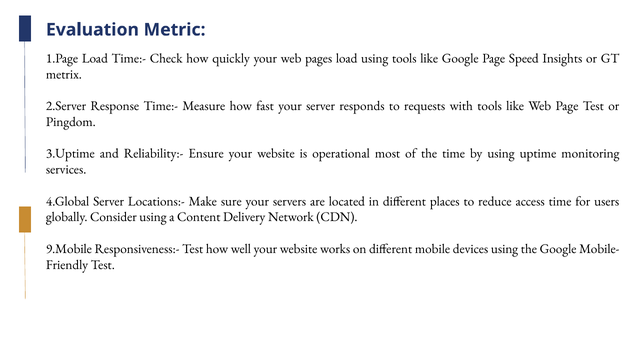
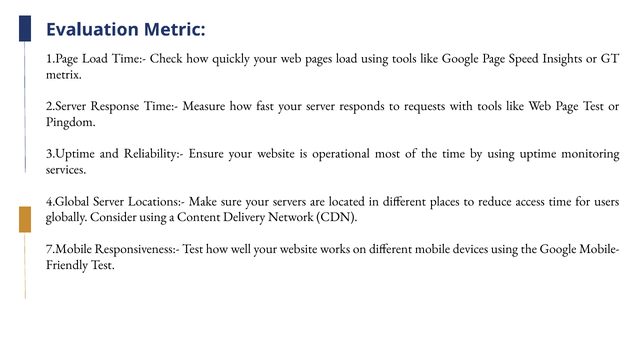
9.Mobile: 9.Mobile -> 7.Mobile
